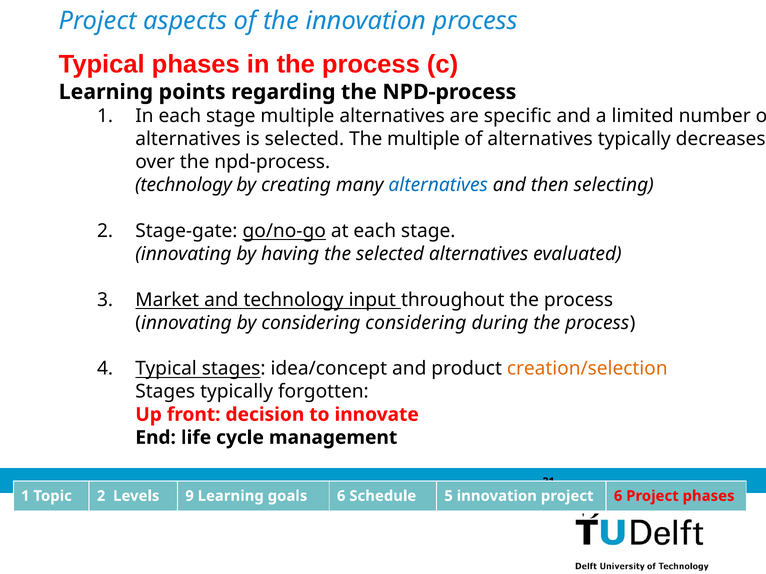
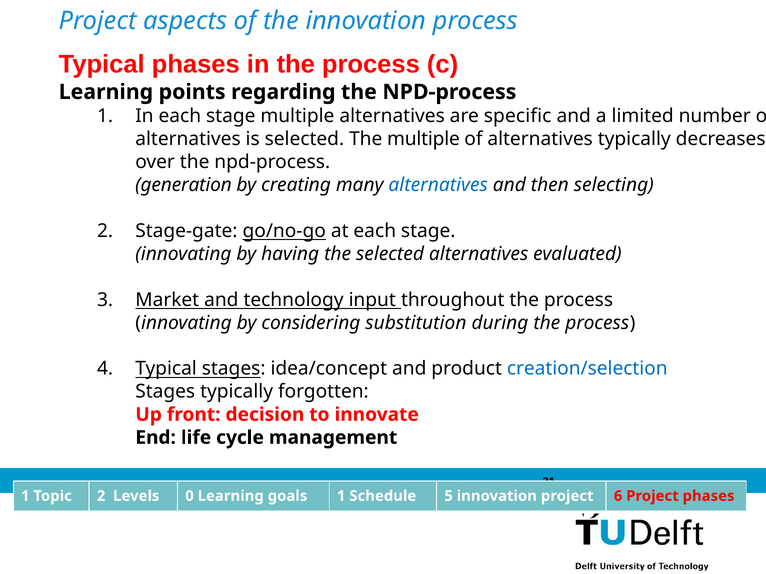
technology at (184, 185): technology -> generation
considering considering: considering -> substitution
creation/selection colour: orange -> blue
9: 9 -> 0
goals 6: 6 -> 1
